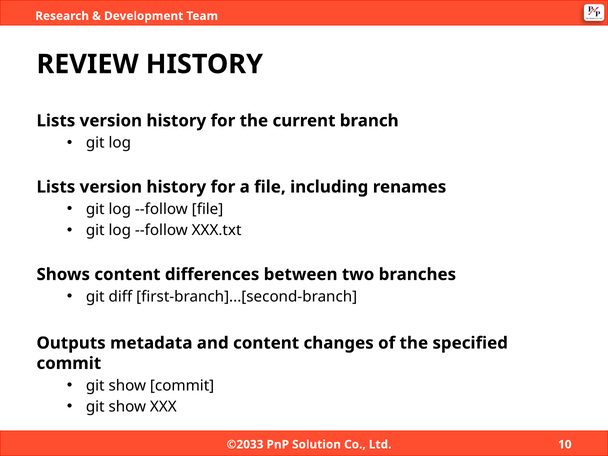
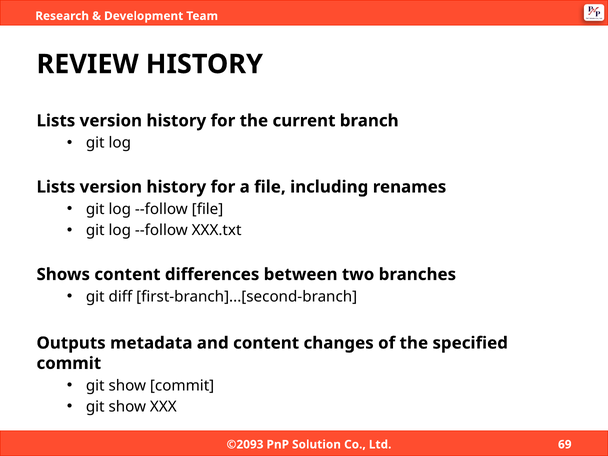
©2033: ©2033 -> ©2093
10: 10 -> 69
